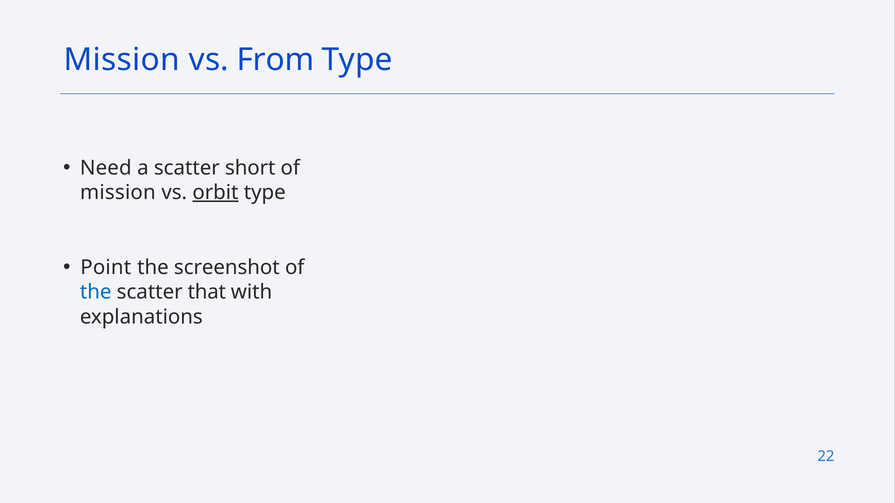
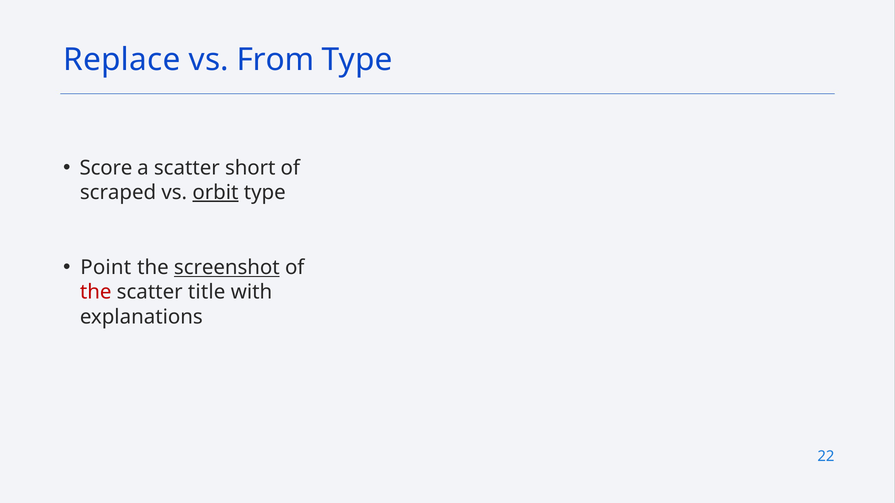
Mission at (122, 60): Mission -> Replace
Need: Need -> Score
mission at (118, 193): mission -> scraped
screenshot underline: none -> present
the at (96, 292) colour: blue -> red
that: that -> title
